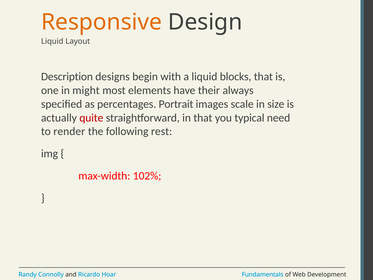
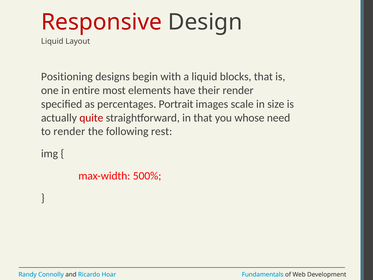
Responsive colour: orange -> red
Description: Description -> Positioning
might: might -> entire
their always: always -> render
typical: typical -> whose
102%: 102% -> 500%
